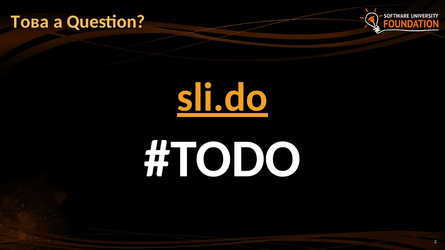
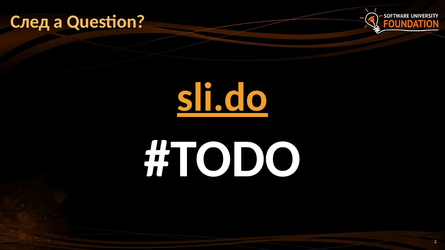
Това: Това -> След
